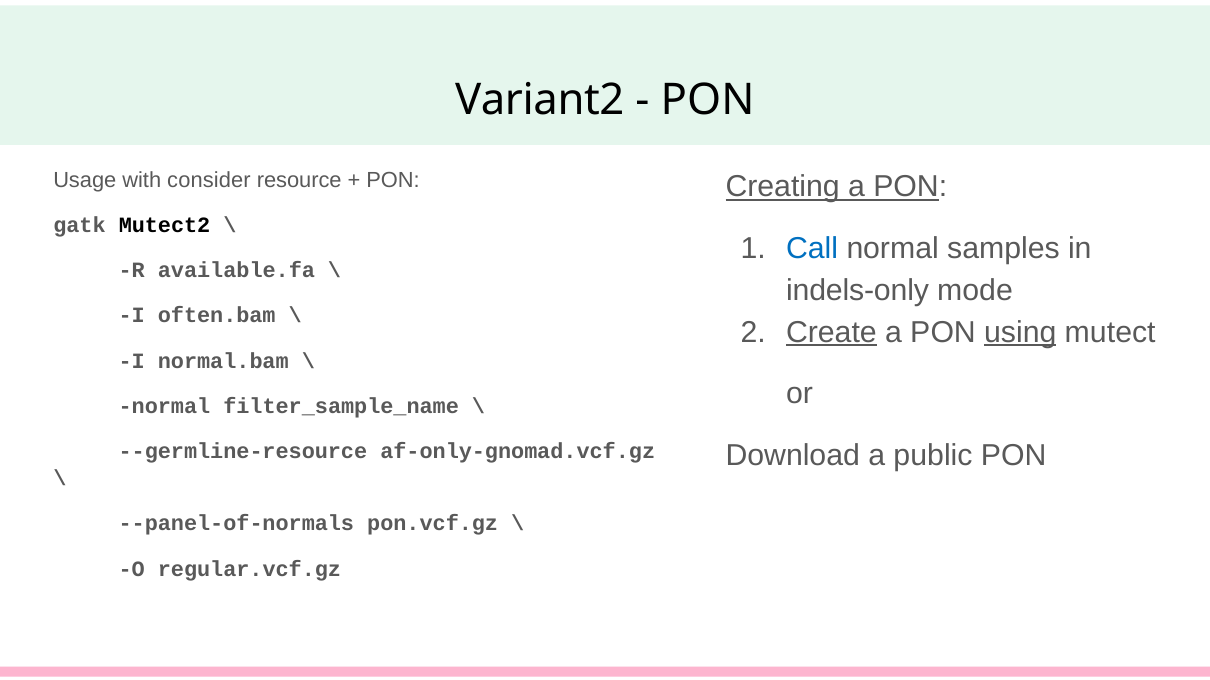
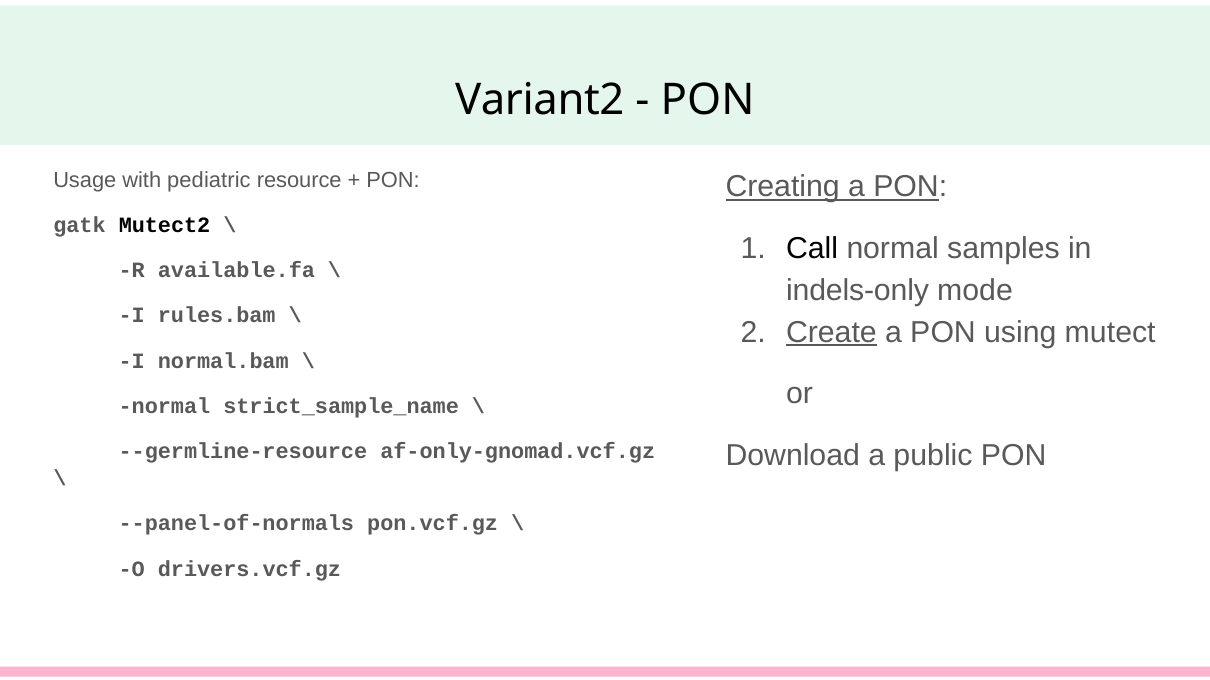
consider: consider -> pediatric
Call colour: blue -> black
often.bam: often.bam -> rules.bam
using underline: present -> none
filter_sample_name: filter_sample_name -> strict_sample_name
regular.vcf.gz: regular.vcf.gz -> drivers.vcf.gz
